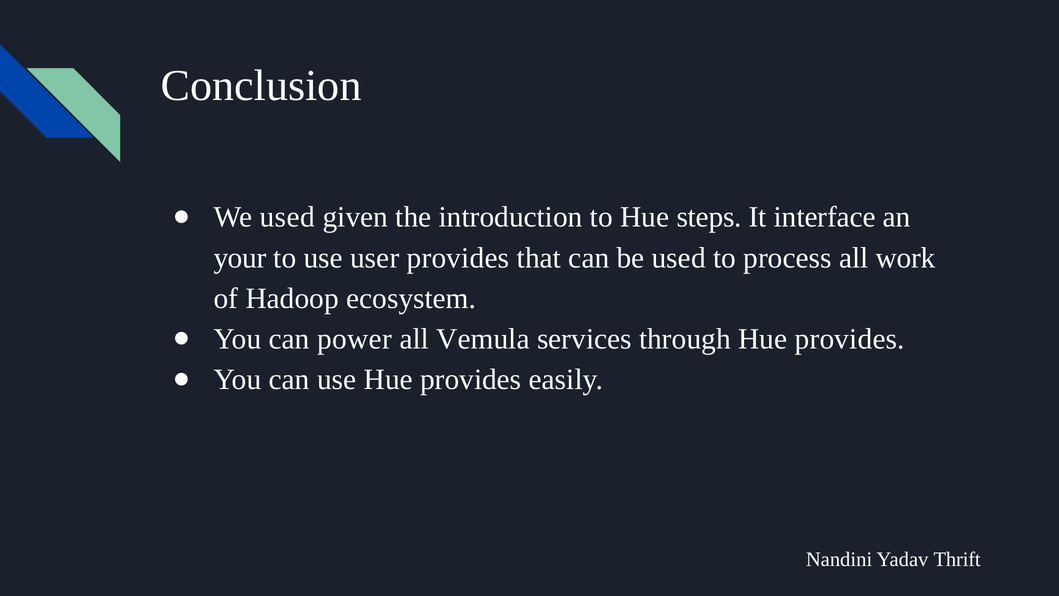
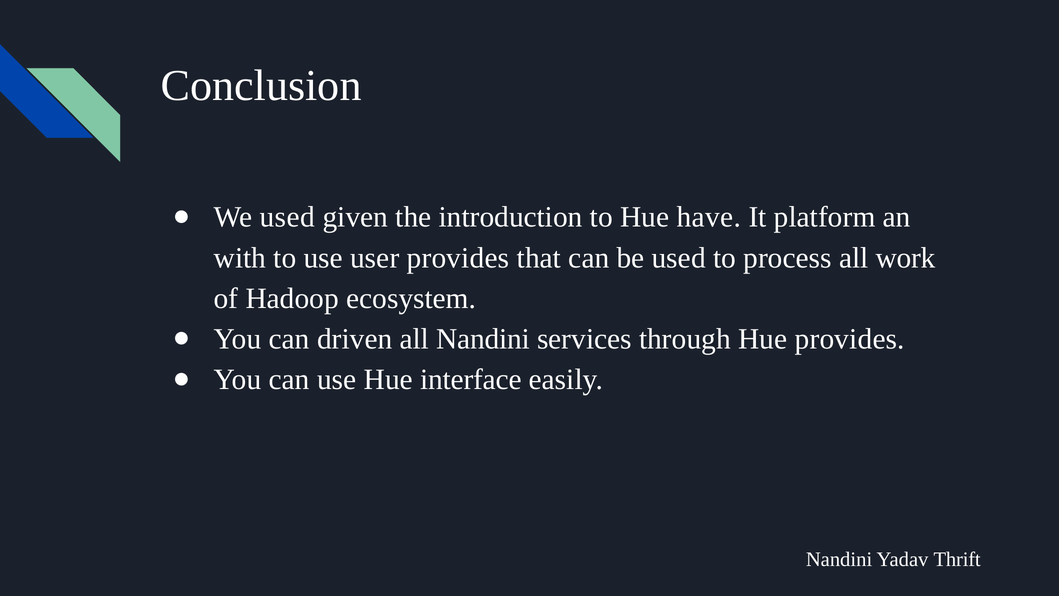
steps: steps -> have
interface: interface -> platform
your: your -> with
power: power -> driven
all Vemula: Vemula -> Nandini
use Hue provides: provides -> interface
